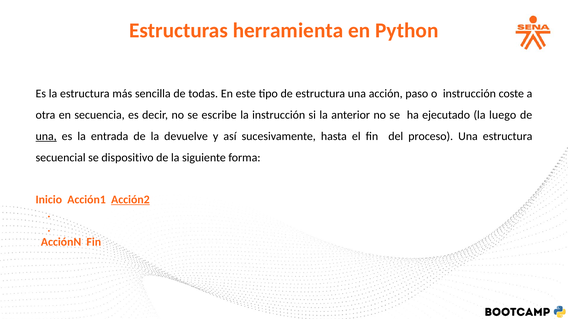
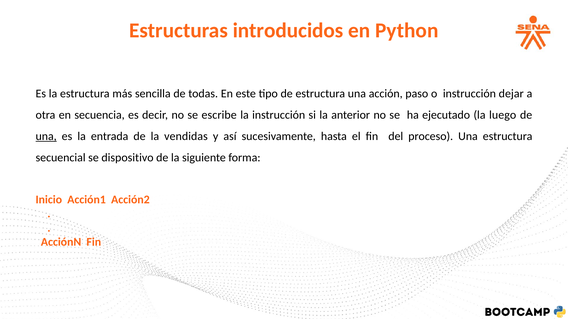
herramienta: herramienta -> introducidos
coste: coste -> dejar
devuelve: devuelve -> vendidas
Acción2 underline: present -> none
